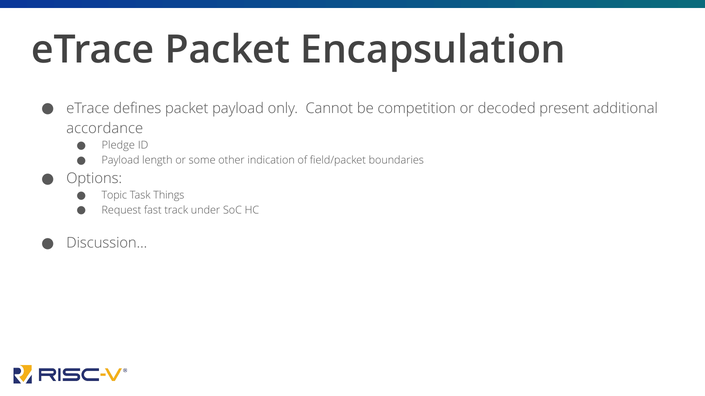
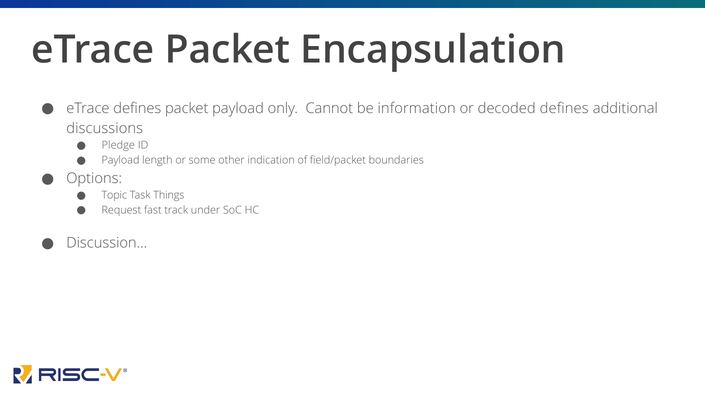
competition: competition -> information
decoded present: present -> defines
accordance: accordance -> discussions
